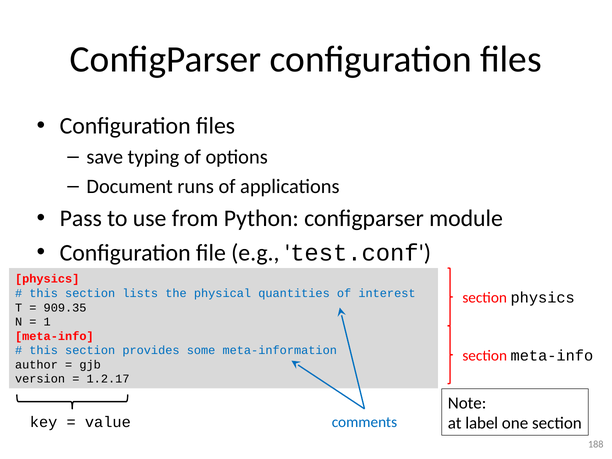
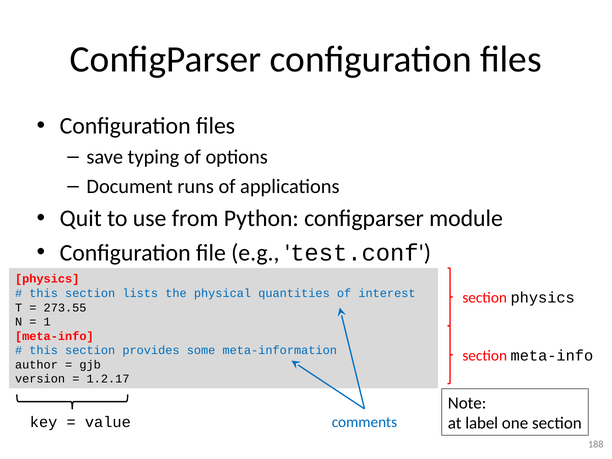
Pass: Pass -> Quit
909.35: 909.35 -> 273.55
